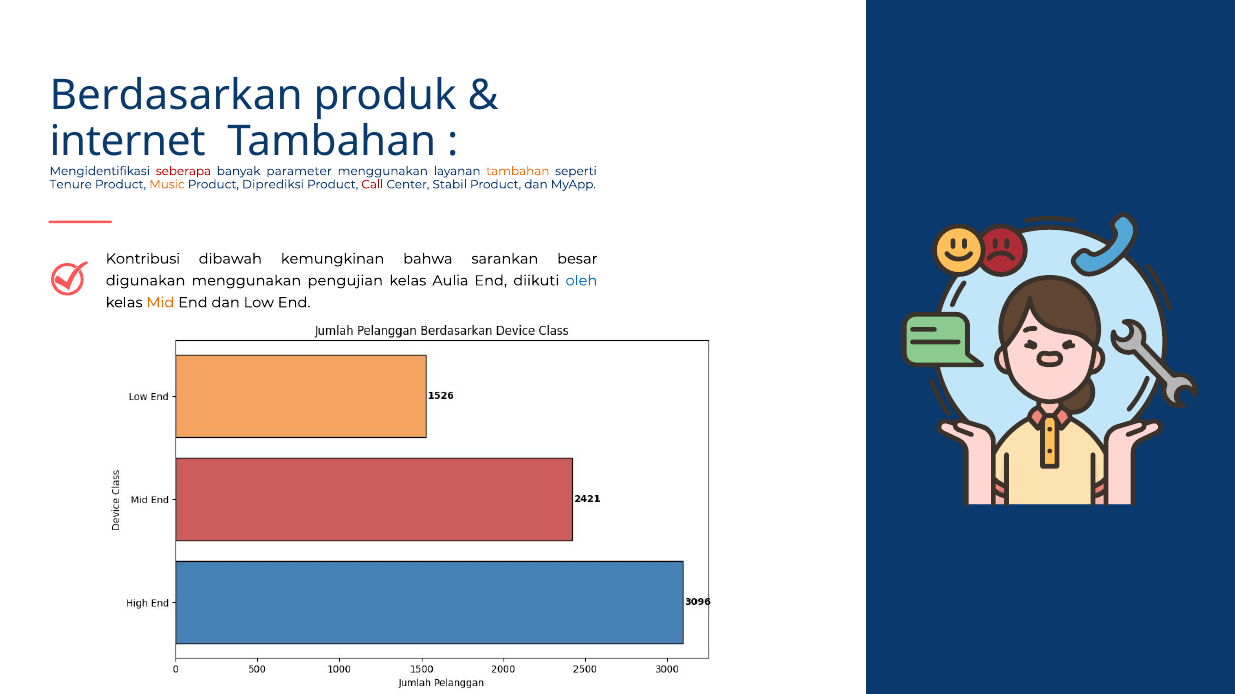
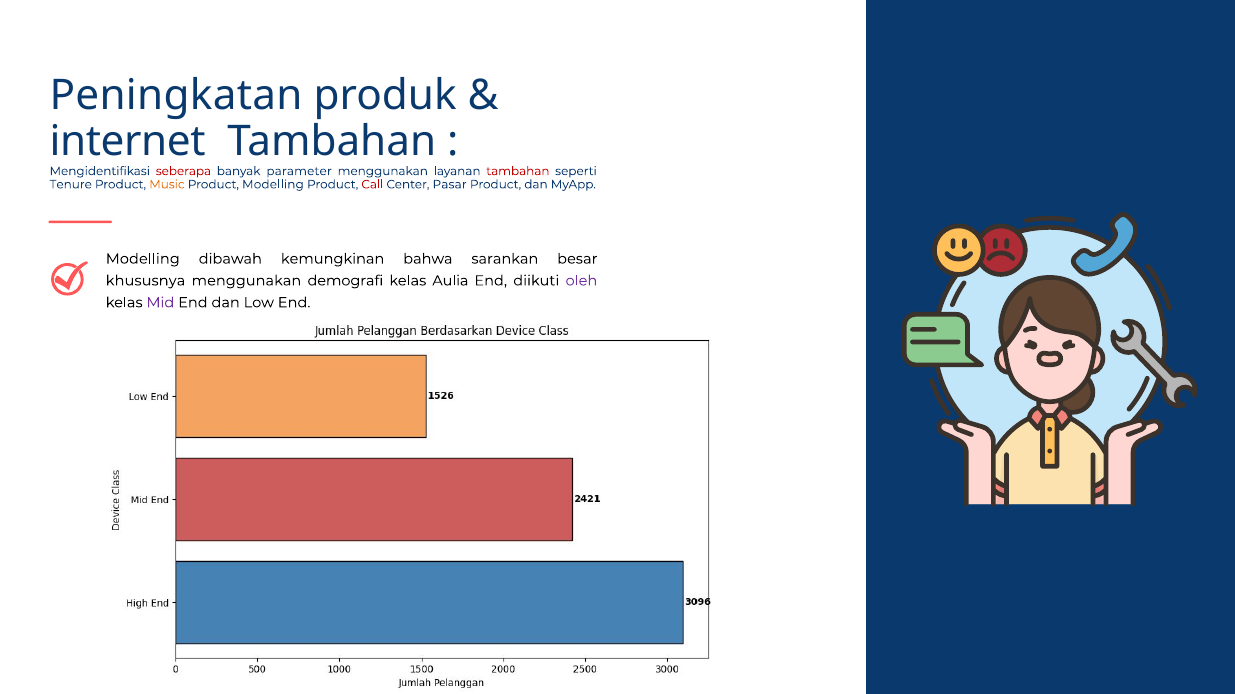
Berdasarkan: Berdasarkan -> Peningkatan
tambahan at (518, 171) colour: orange -> red
Product Diprediksi: Diprediksi -> Modelling
Stabil: Stabil -> Pasar
Kontribusi at (143, 259): Kontribusi -> Modelling
digunakan: digunakan -> khususnya
pengujian: pengujian -> demografi
oleh colour: blue -> purple
Mid colour: orange -> purple
